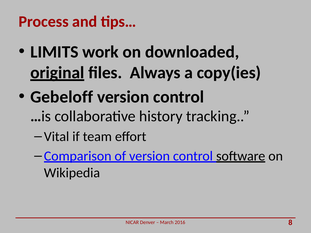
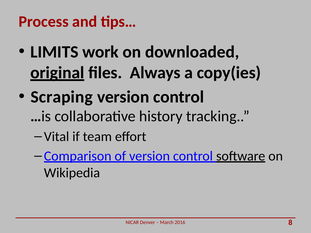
Gebeloff: Gebeloff -> Scraping
